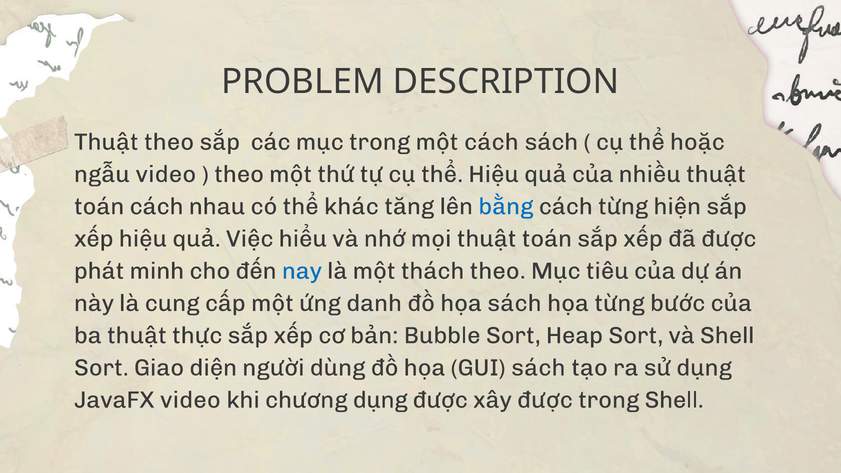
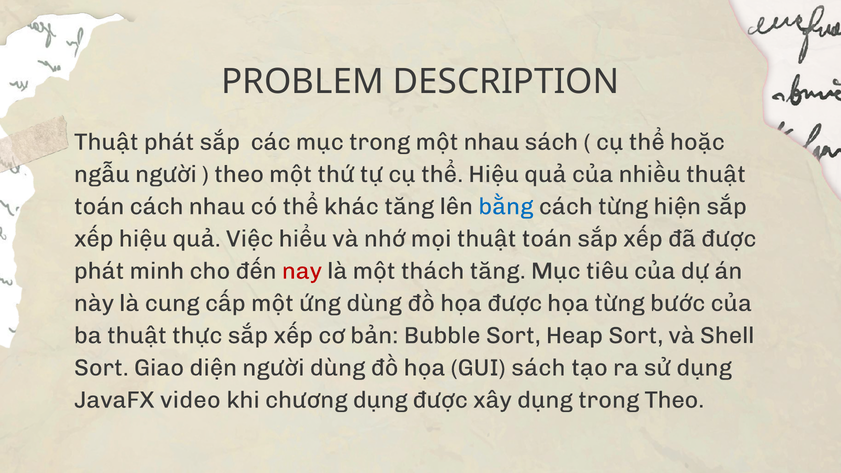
Thuật theo: theo -> phát
một cách: cách -> nhau
ngẫu video: video -> người
nay colour: blue -> red
thách theo: theo -> tăng
ứng danh: danh -> dùng
họa sách: sách -> được
xây được: được -> dụng
trong Shell: Shell -> Theo
